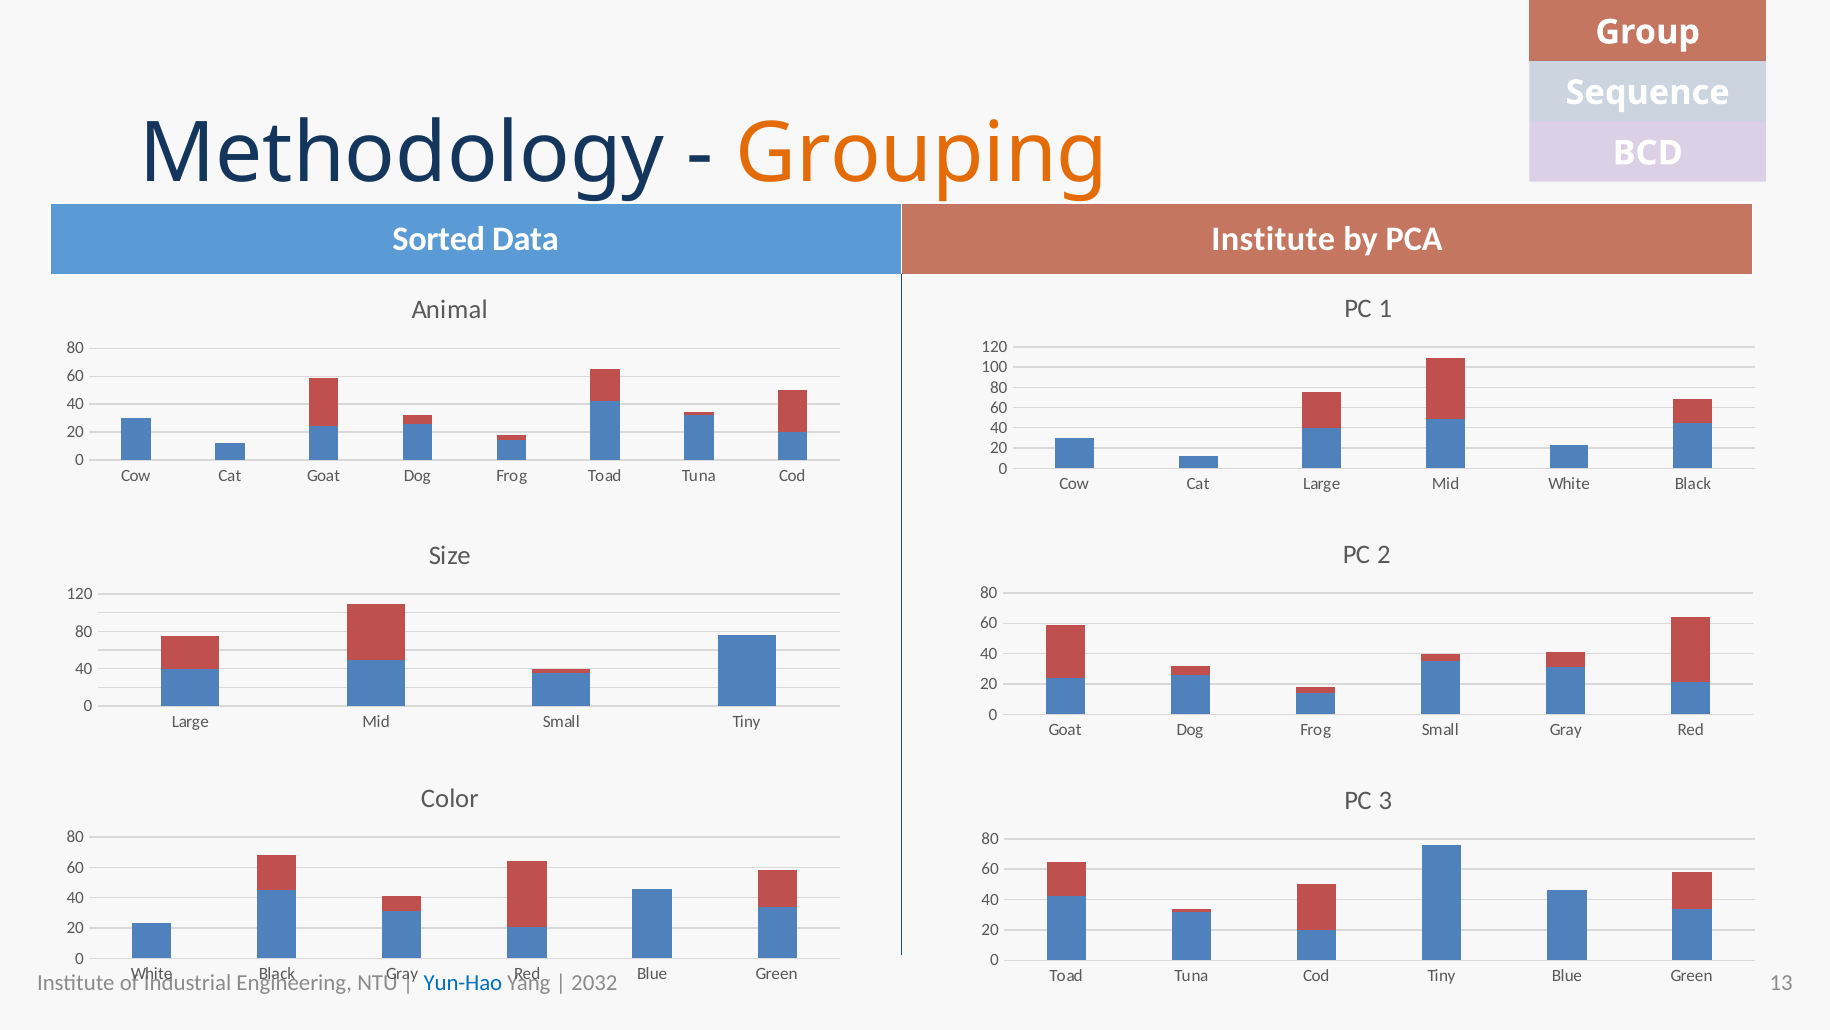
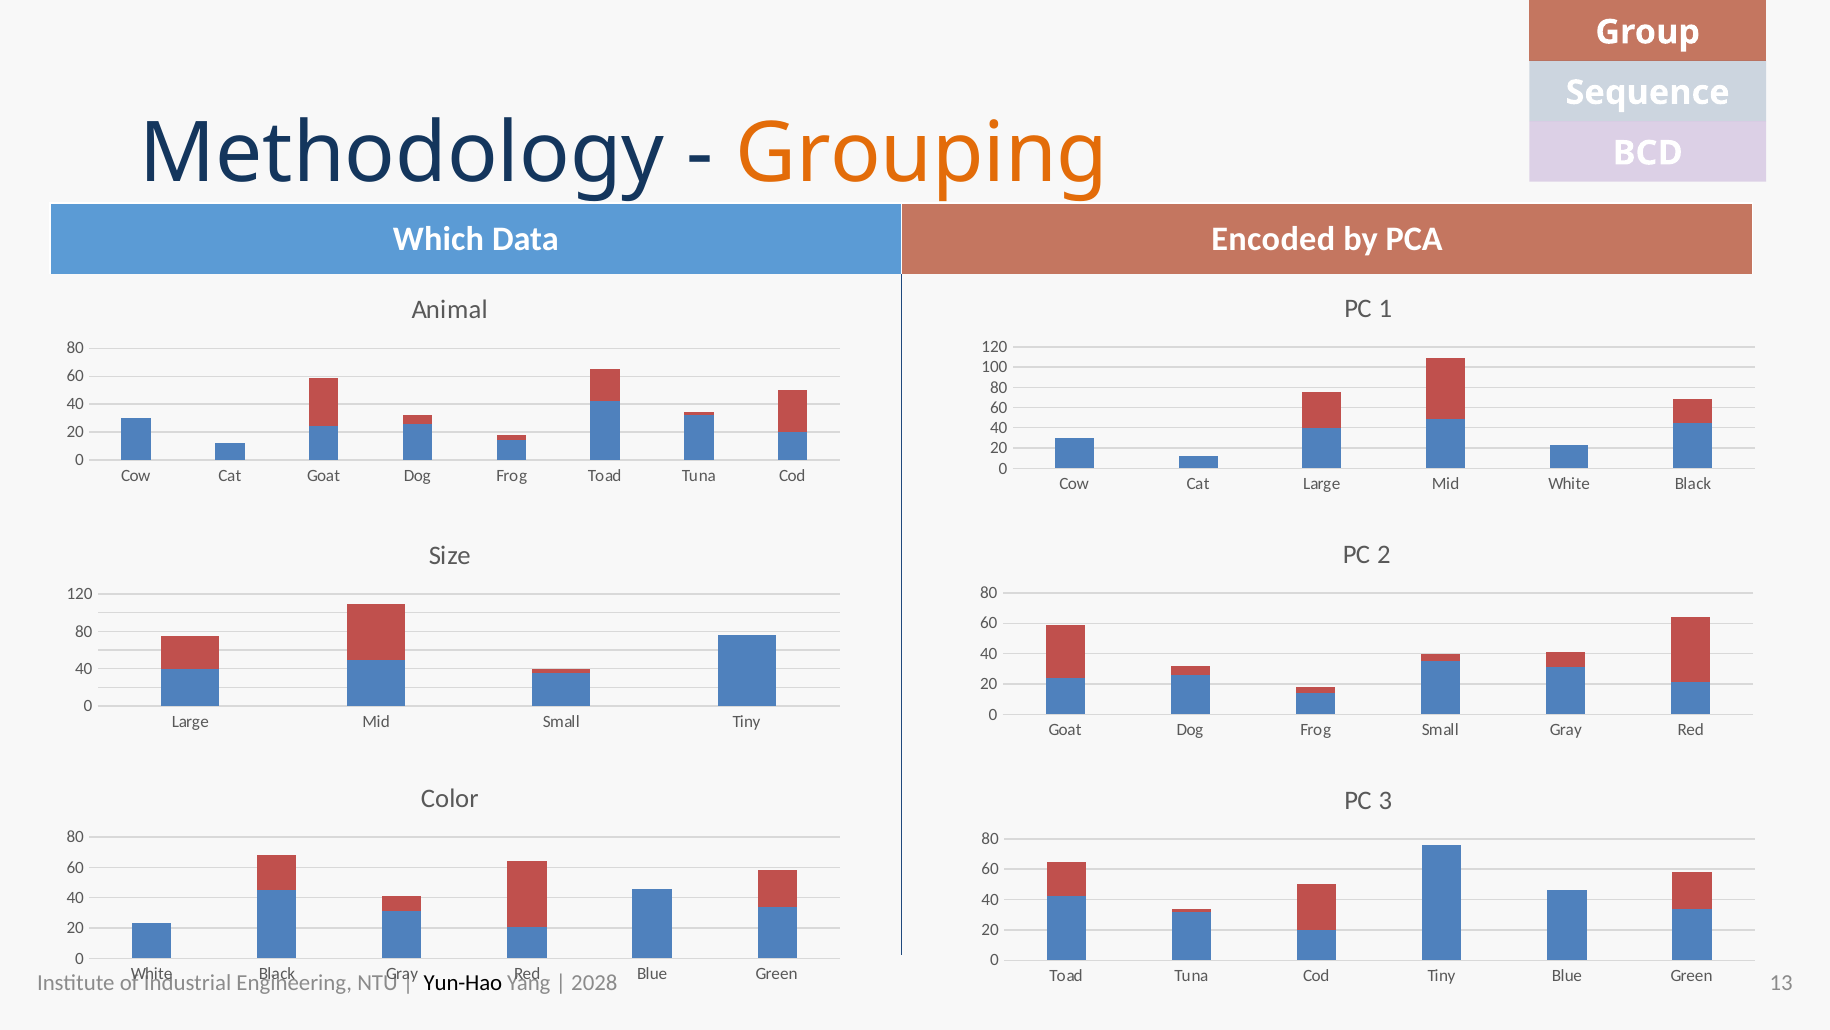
Sorted: Sorted -> Which
Data Institute: Institute -> Encoded
Yun-Hao colour: blue -> black
2032: 2032 -> 2028
